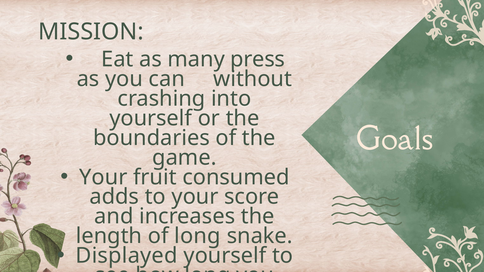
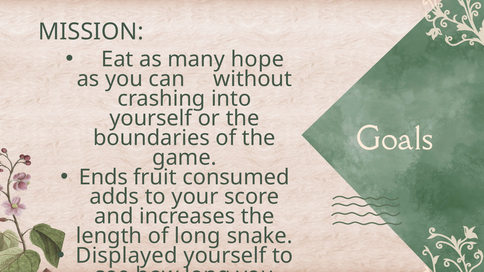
press: press -> hope
Your at (103, 177): Your -> Ends
